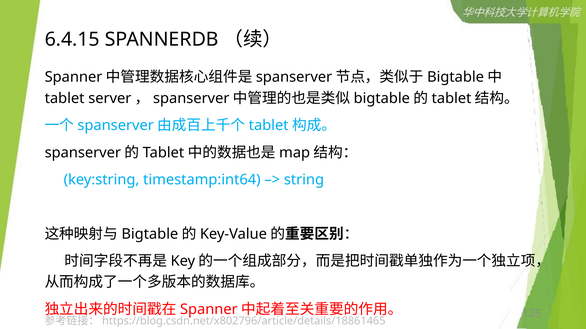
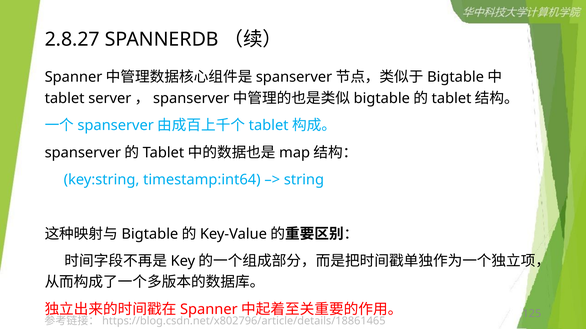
6.4.15: 6.4.15 -> 2.8.27
